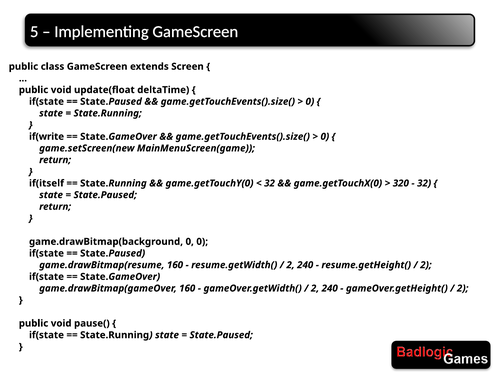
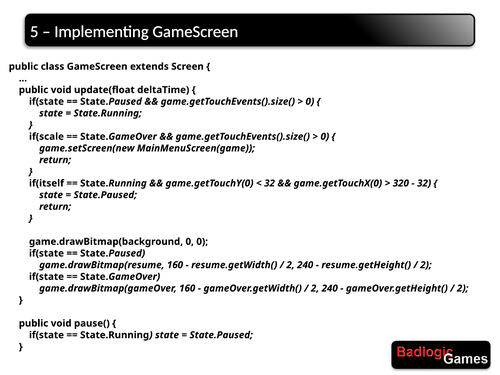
if(write: if(write -> if(scale
